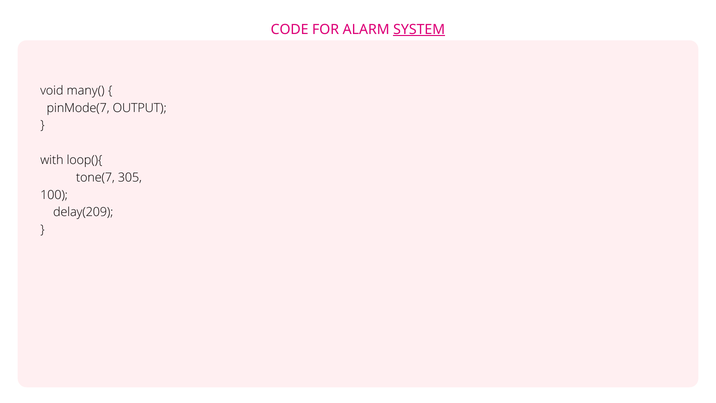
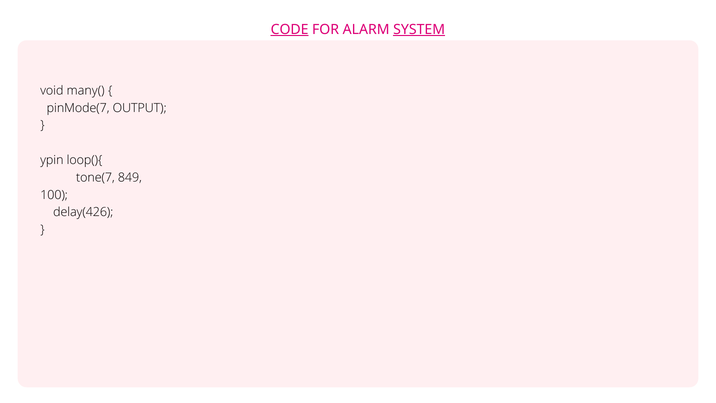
CODE underline: none -> present
with: with -> ypin
305: 305 -> 849
delay(209: delay(209 -> delay(426
